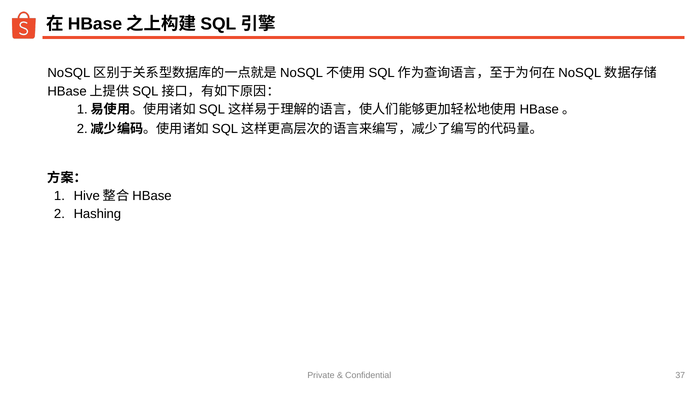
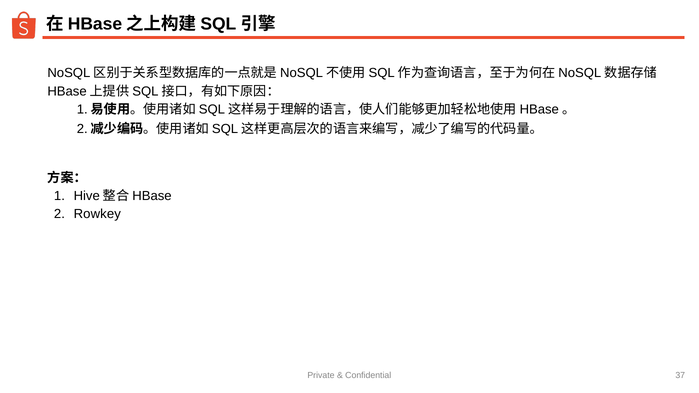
Hashing: Hashing -> Rowkey
